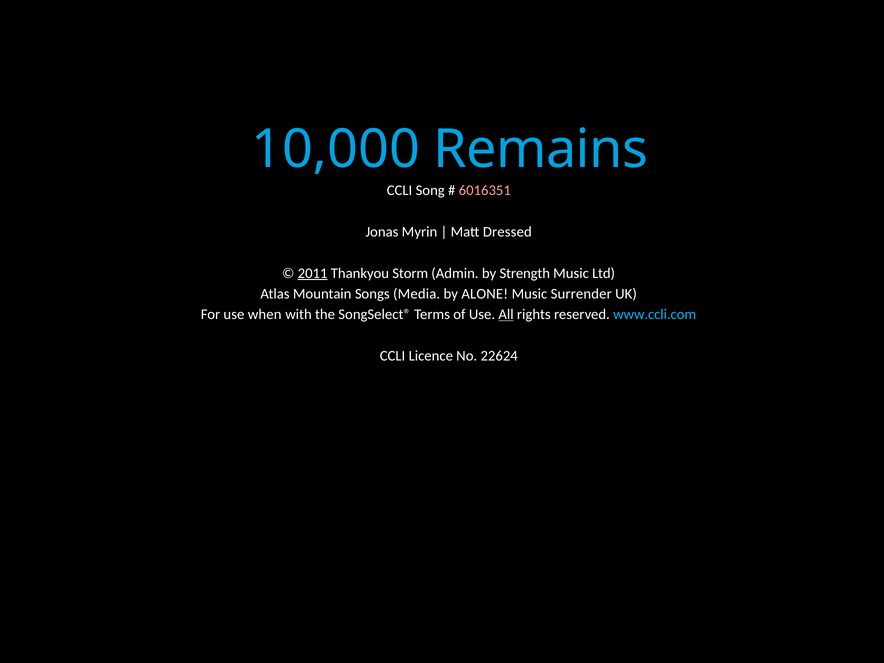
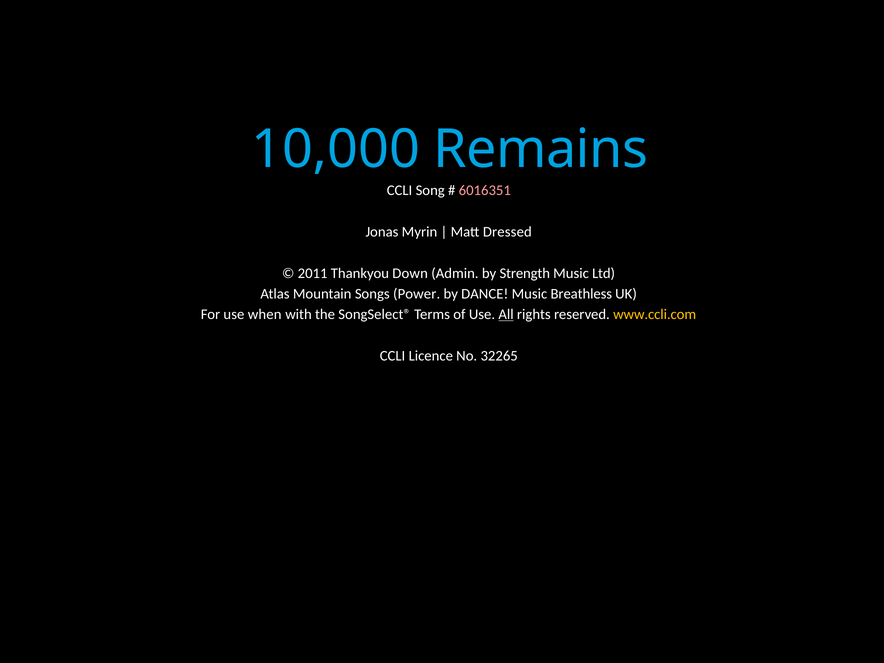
2011 underline: present -> none
Storm: Storm -> Down
Media: Media -> Power
ALONE: ALONE -> DANCE
Surrender: Surrender -> Breathless
www.ccli.com colour: light blue -> yellow
22624: 22624 -> 32265
